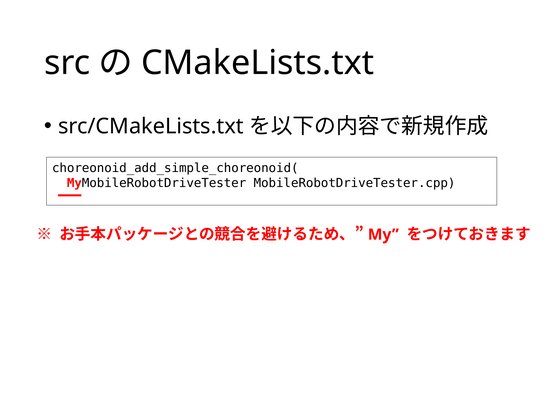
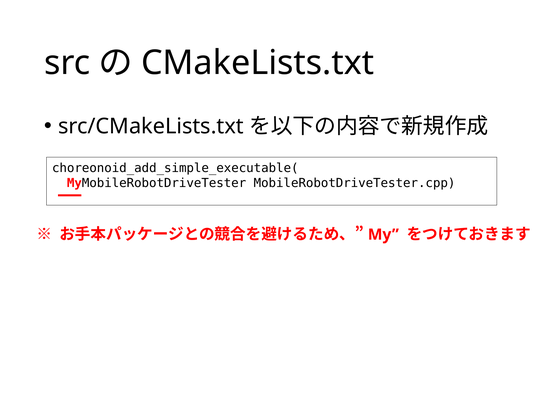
choreonoid_add_simple_choreonoid(: choreonoid_add_simple_choreonoid( -> choreonoid_add_simple_executable(
